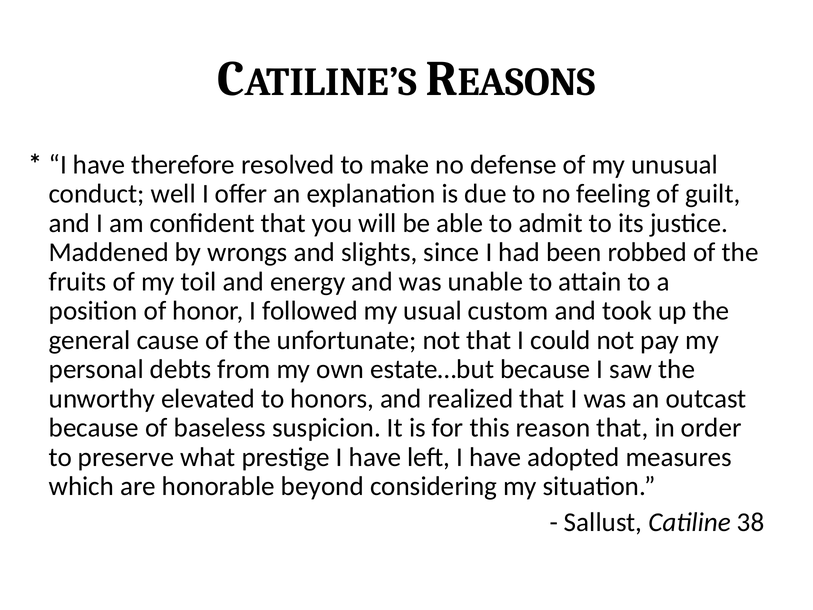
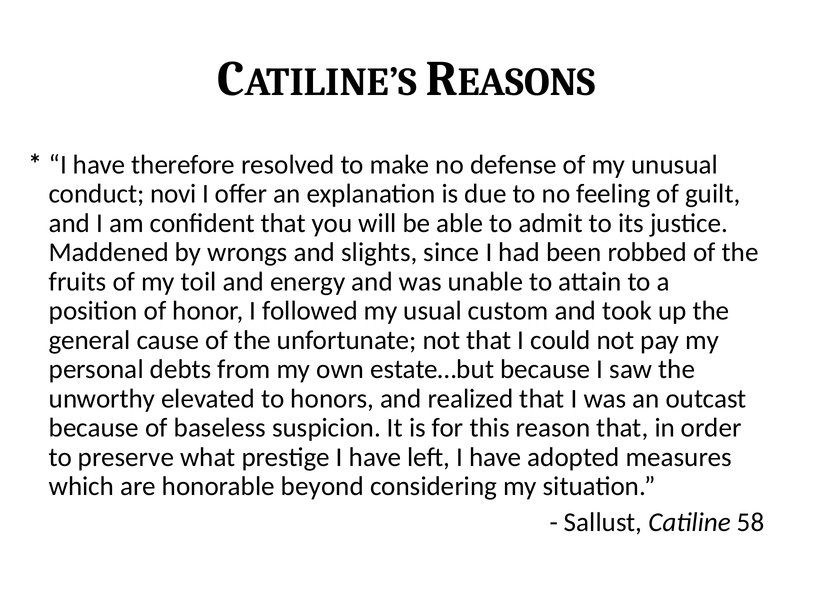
well: well -> novi
38: 38 -> 58
